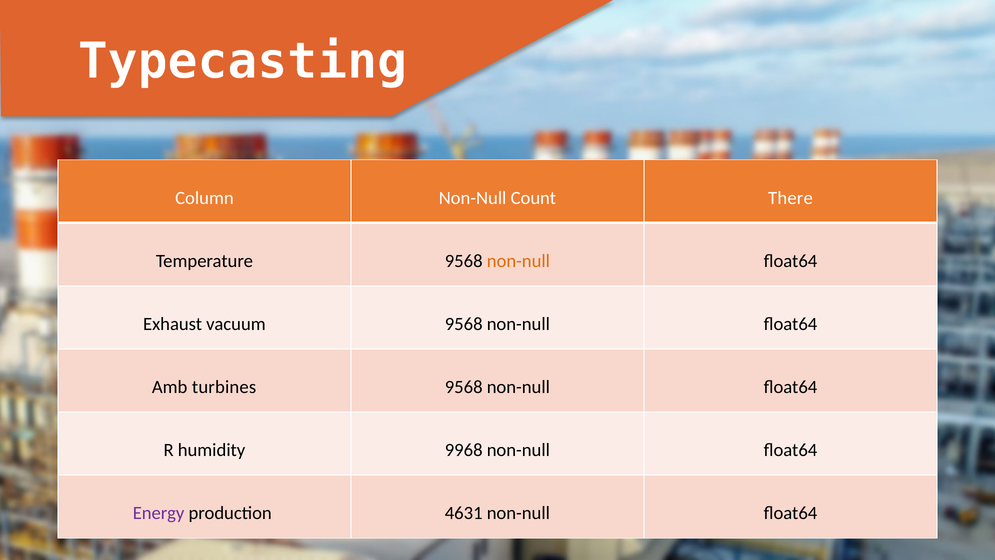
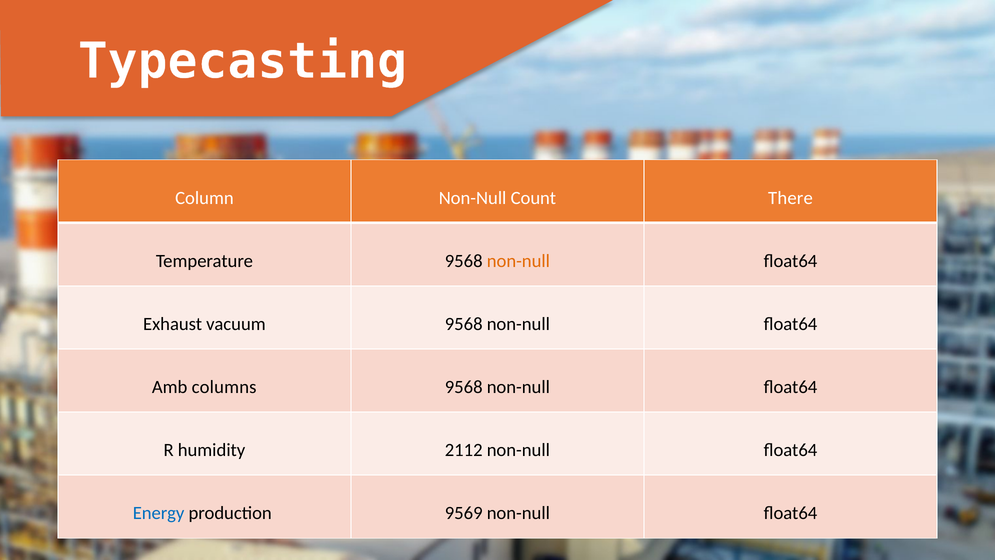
turbines: turbines -> columns
9968: 9968 -> 2112
Energy colour: purple -> blue
4631: 4631 -> 9569
